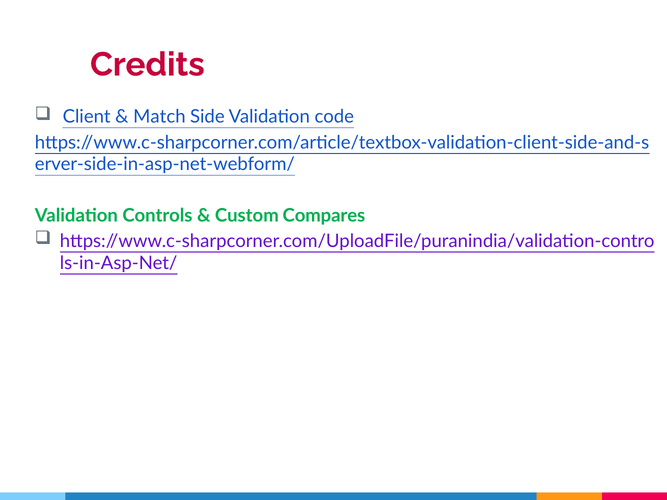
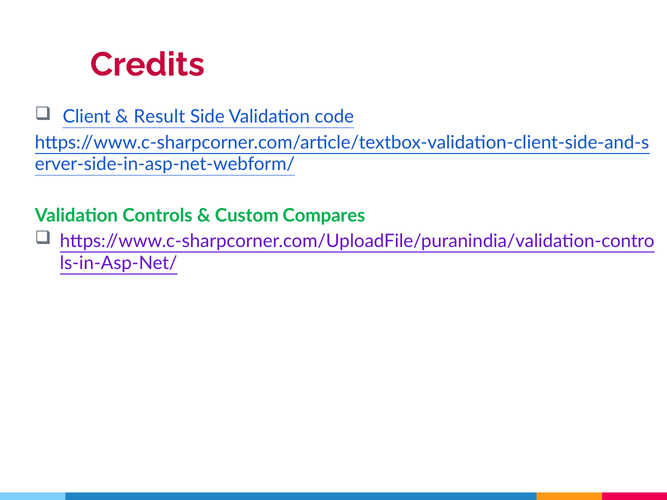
Match: Match -> Result
